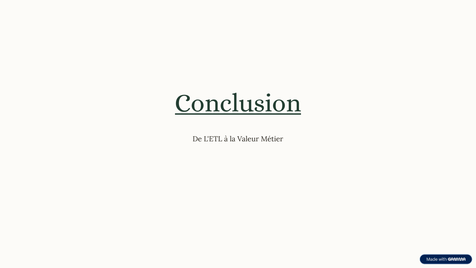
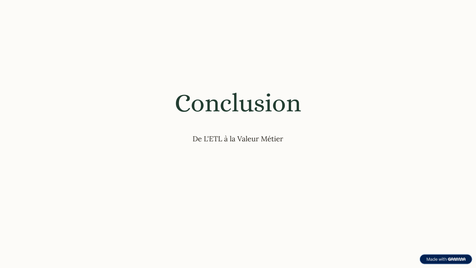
Conclusion underline: present -> none
